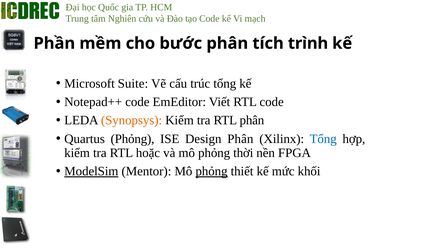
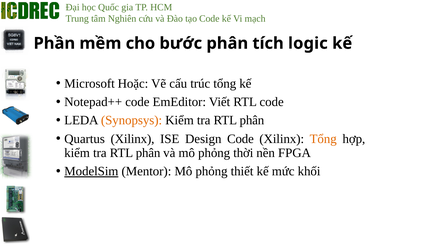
trình: trình -> logic
Suite: Suite -> Hoặc
Quartus Phỏng: Phỏng -> Xilinx
Design Phân: Phân -> Code
Tổng at (323, 139) colour: blue -> orange
hoặc at (148, 152): hoặc -> phân
phỏng at (212, 171) underline: present -> none
